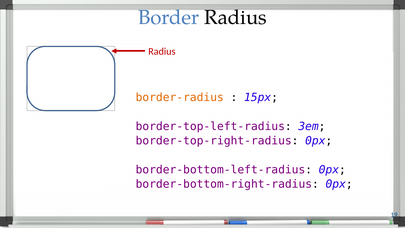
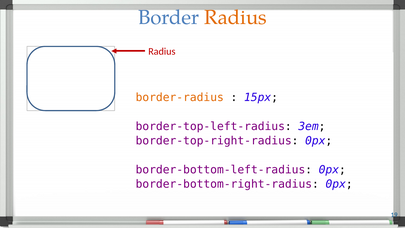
Radius at (236, 17) colour: black -> orange
